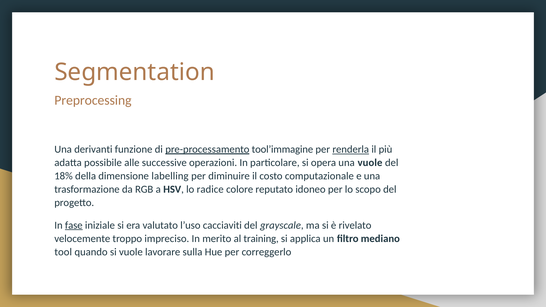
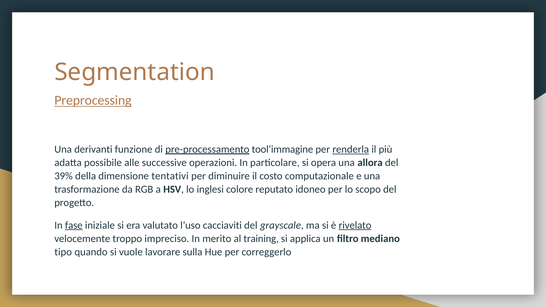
Preprocessing underline: none -> present
una vuole: vuole -> allora
18%: 18% -> 39%
labelling: labelling -> tentativi
radice: radice -> inglesi
rivelato underline: none -> present
tool: tool -> tipo
